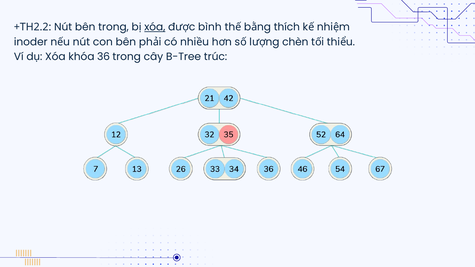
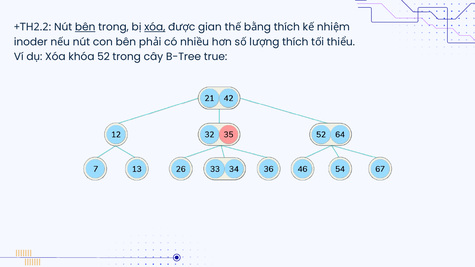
bên at (85, 27) underline: none -> present
bình: bình -> gian
chèn at (295, 42): chèn -> thích
36: 36 -> 52
trúc: trúc -> true
